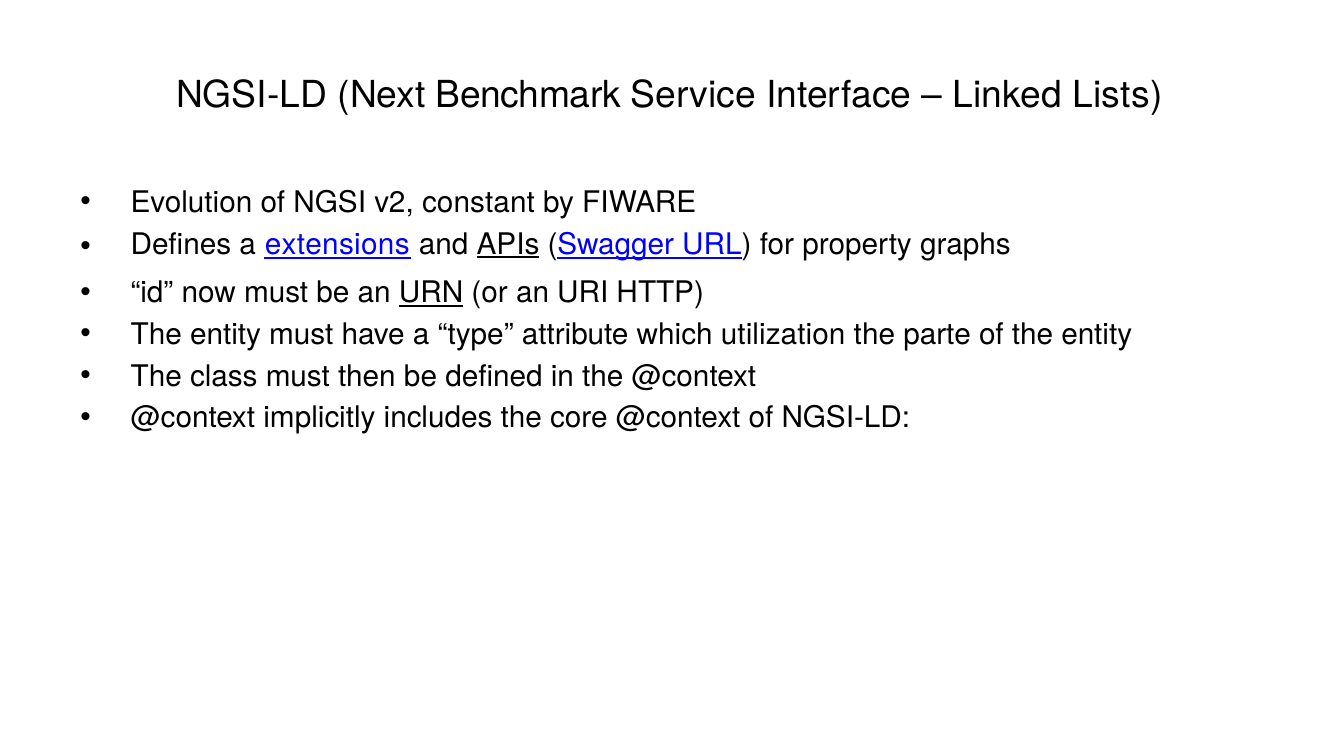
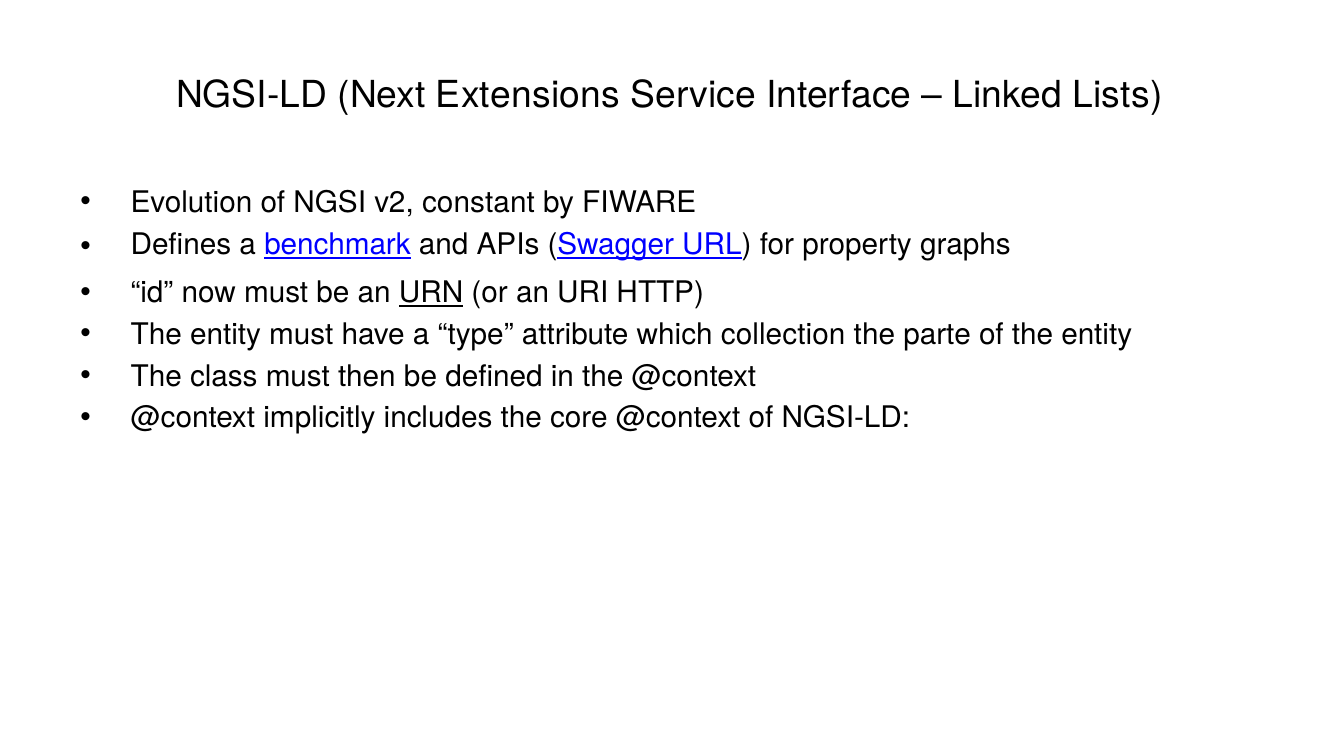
Benchmark: Benchmark -> Extensions
extensions: extensions -> benchmark
APIs underline: present -> none
utilization: utilization -> collection
